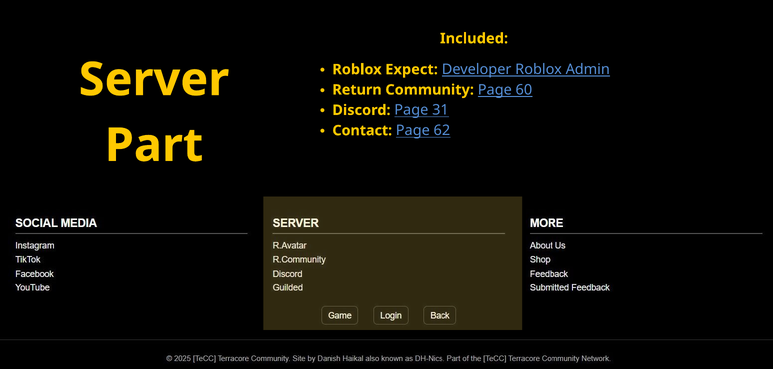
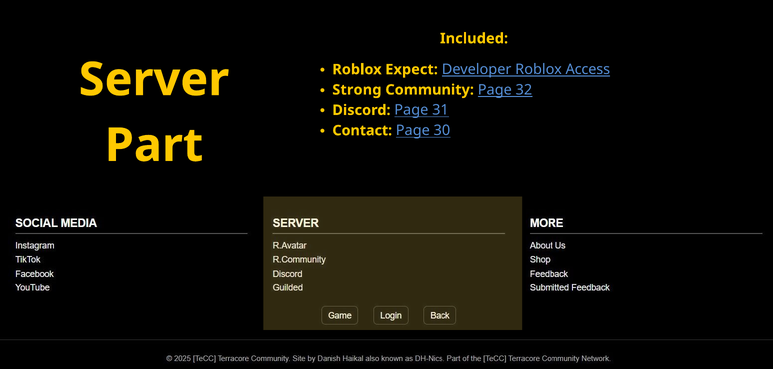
Admin: Admin -> Access
Return: Return -> Strong
60: 60 -> 32
62: 62 -> 30
